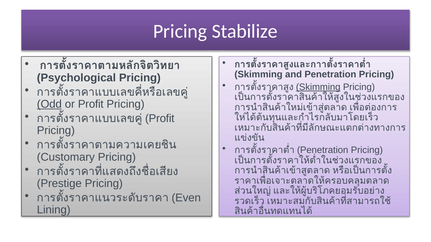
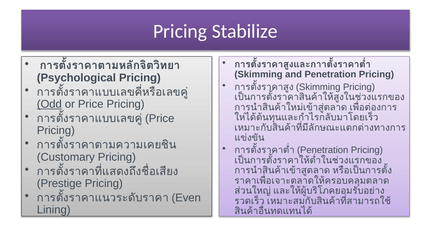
Skimming at (318, 87) underline: present -> none
or Profit: Profit -> Price
Profit at (160, 119): Profit -> Price
